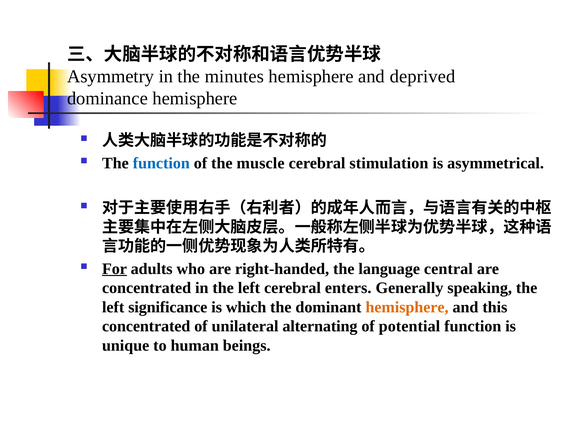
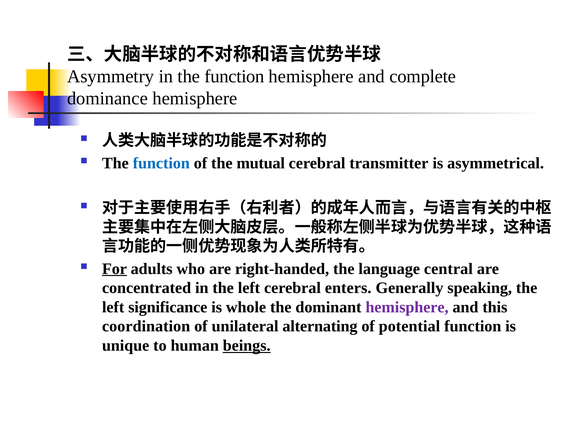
in the minutes: minutes -> function
deprived: deprived -> complete
muscle: muscle -> mutual
stimulation: stimulation -> transmitter
which: which -> whole
hemisphere at (407, 308) colour: orange -> purple
concentrated at (146, 327): concentrated -> coordination
beings underline: none -> present
